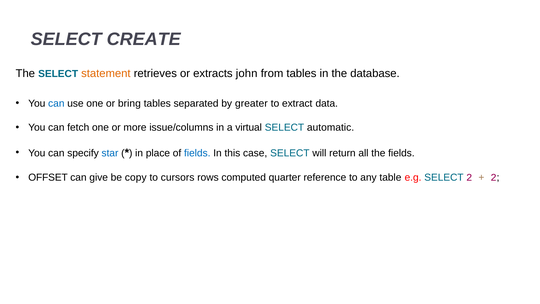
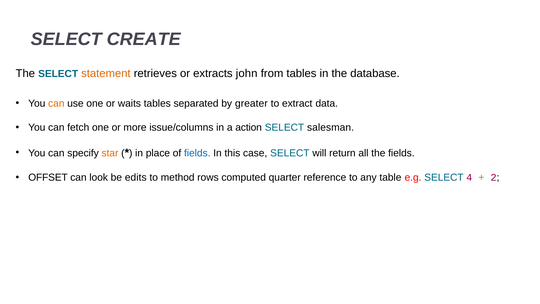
can at (56, 103) colour: blue -> orange
bring: bring -> waits
virtual: virtual -> action
automatic: automatic -> salesman
star colour: blue -> orange
give: give -> look
copy: copy -> edits
cursors: cursors -> method
SELECT 2: 2 -> 4
